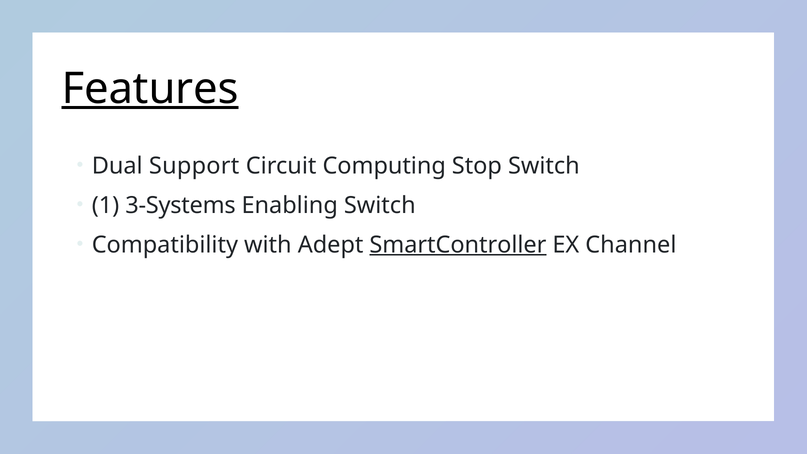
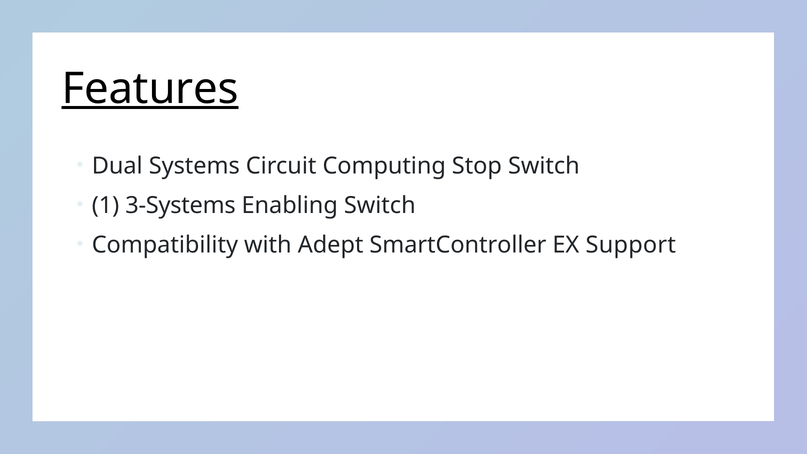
Support: Support -> Systems
SmartController underline: present -> none
Channel: Channel -> Support
